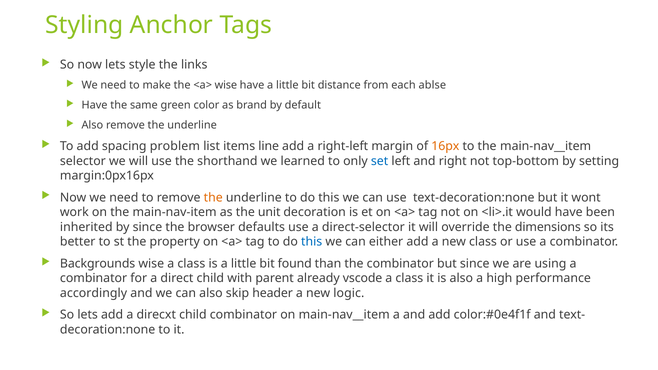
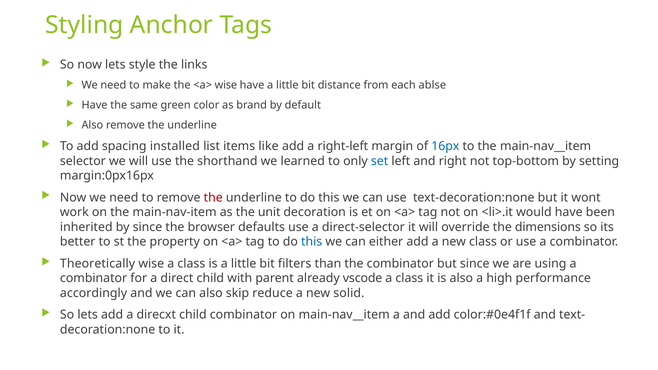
problem: problem -> installed
line: line -> like
16px colour: orange -> blue
the at (213, 198) colour: orange -> red
Backgrounds: Backgrounds -> Theoretically
found: found -> filters
header: header -> reduce
logic: logic -> solid
